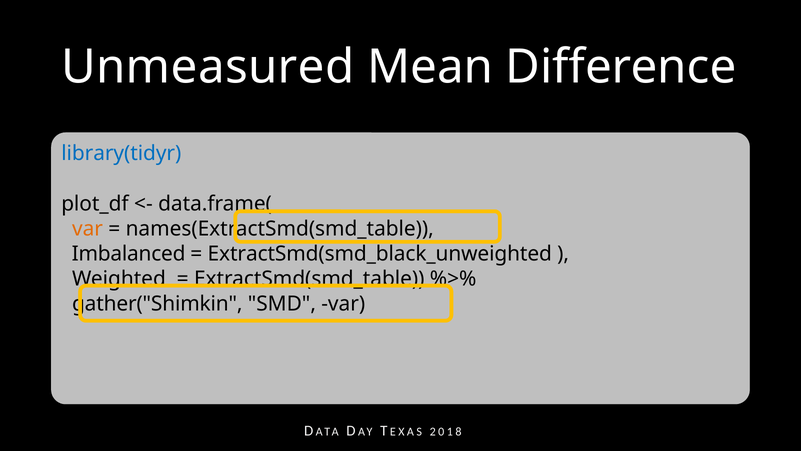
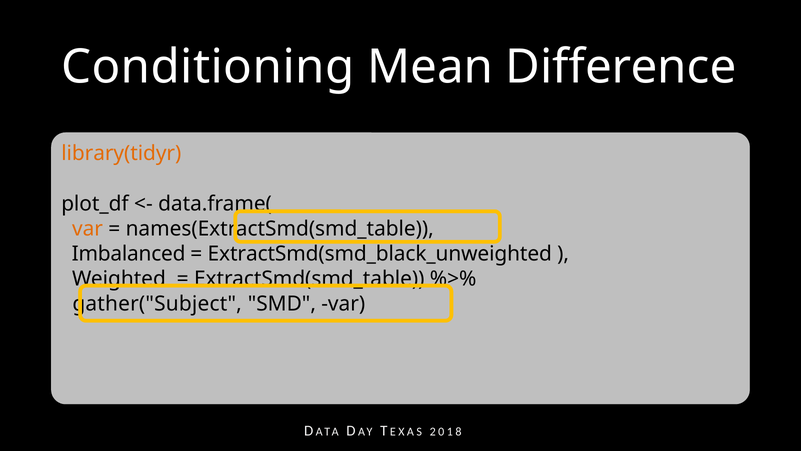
Unmeasured: Unmeasured -> Conditioning
library(tidyr colour: blue -> orange
gather("Shimkin: gather("Shimkin -> gather("Subject
